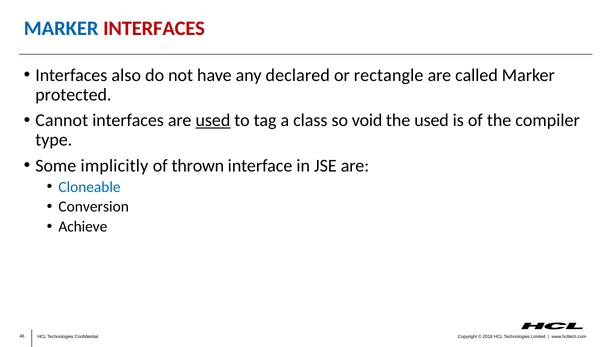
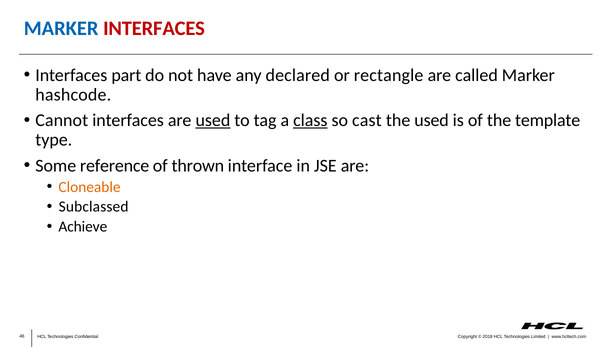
also: also -> part
protected: protected -> hashcode
class underline: none -> present
void: void -> cast
compiler: compiler -> template
implicitly: implicitly -> reference
Cloneable colour: blue -> orange
Conversion: Conversion -> Subclassed
